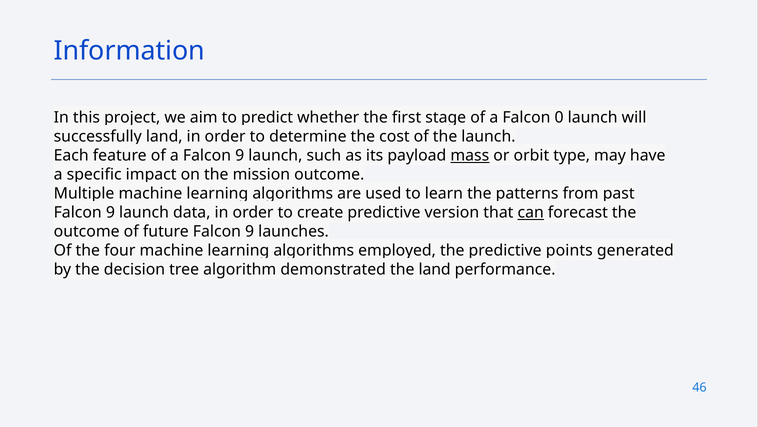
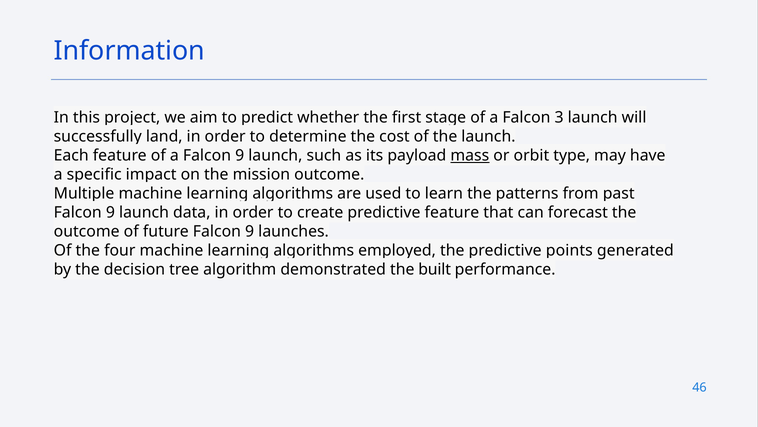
0: 0 -> 3
predictive version: version -> feature
can underline: present -> none
the land: land -> built
